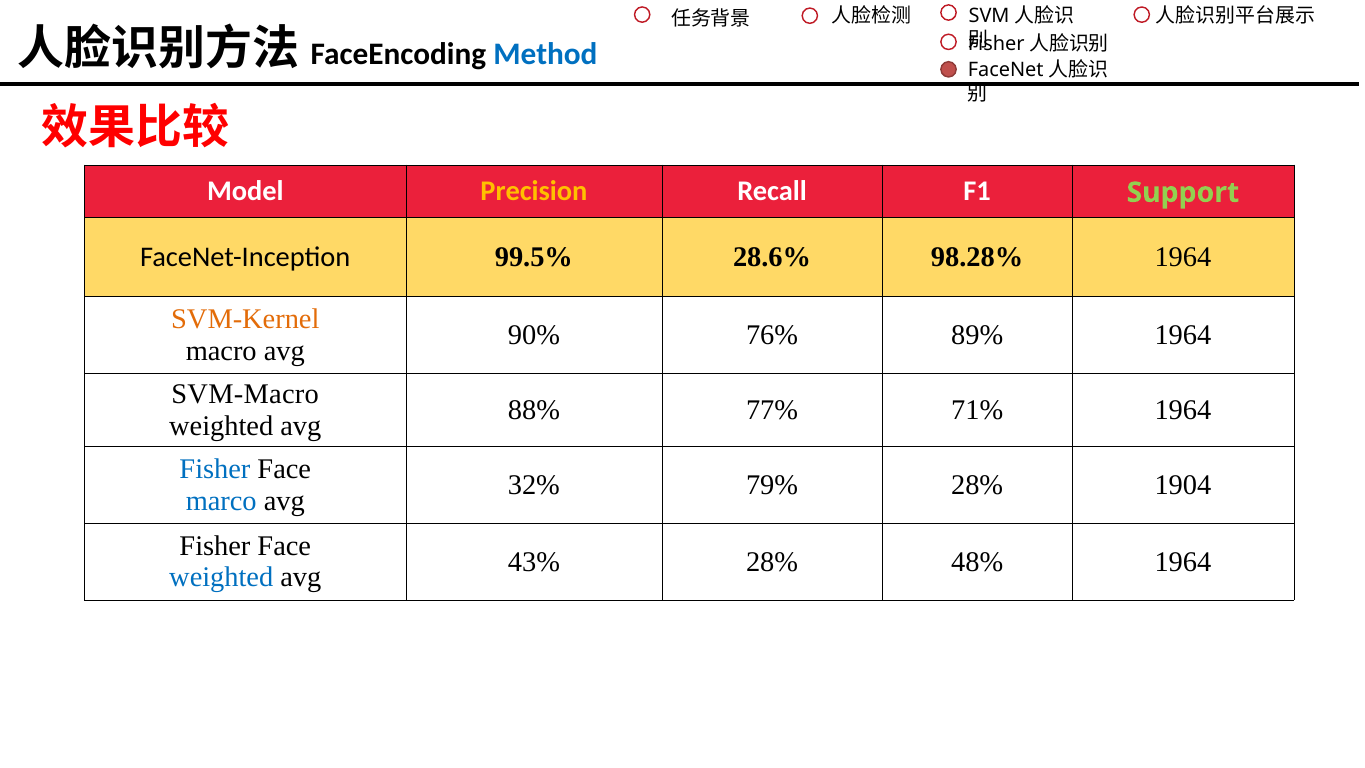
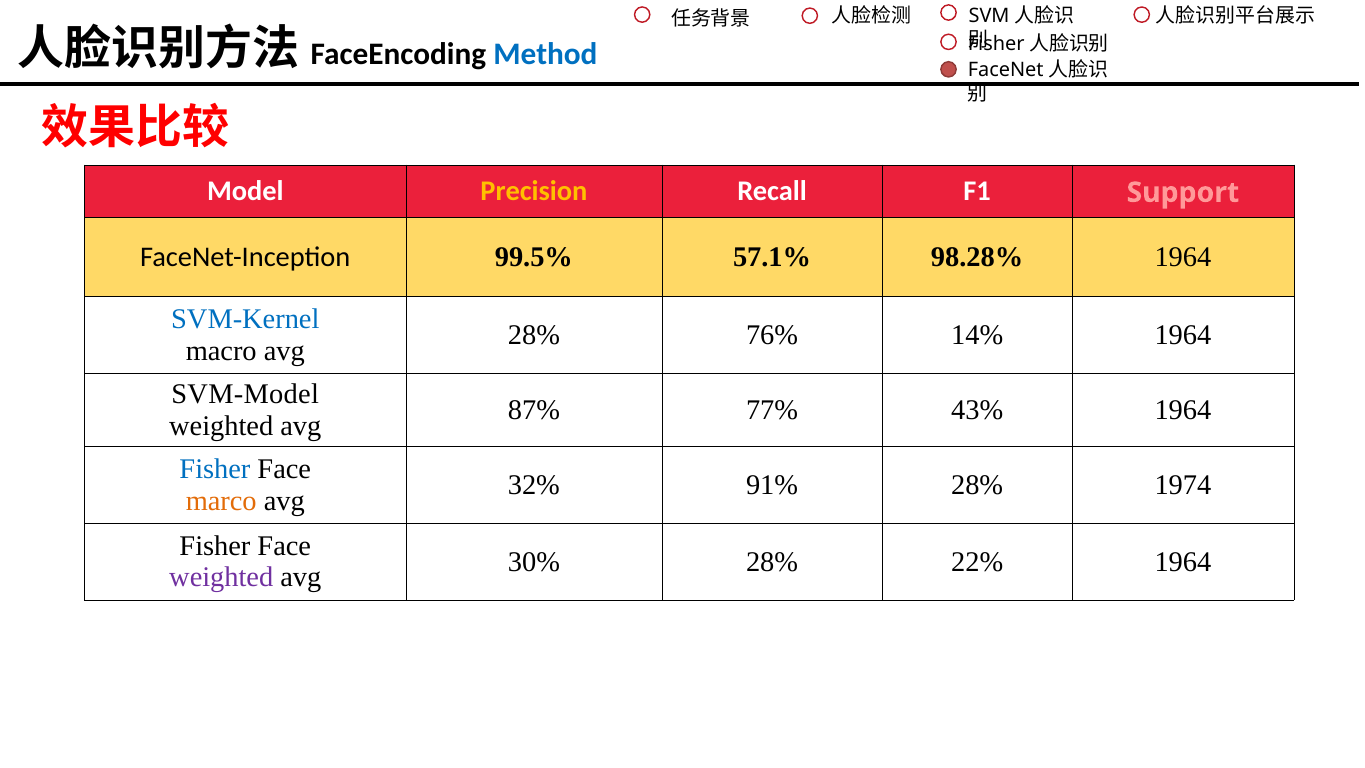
Support colour: light green -> pink
28.6%: 28.6% -> 57.1%
SVM-Kernel colour: orange -> blue
90% at (534, 335): 90% -> 28%
89%: 89% -> 14%
SVM-Macro: SVM-Macro -> SVM-Model
88%: 88% -> 87%
71%: 71% -> 43%
79%: 79% -> 91%
1904: 1904 -> 1974
marco colour: blue -> orange
43%: 43% -> 30%
48%: 48% -> 22%
weighted at (221, 577) colour: blue -> purple
